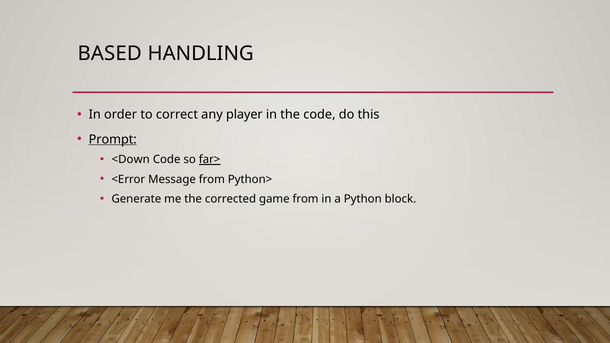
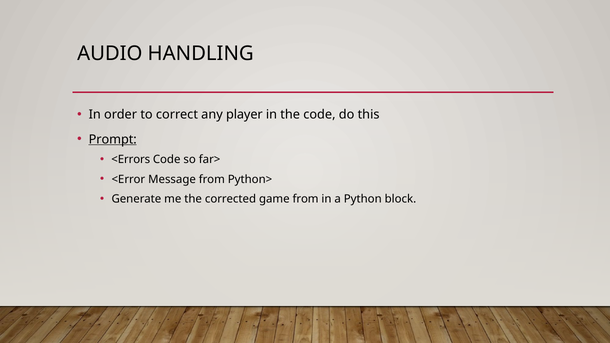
BASED: BASED -> AUDIO
<Down: <Down -> <Errors
far> underline: present -> none
